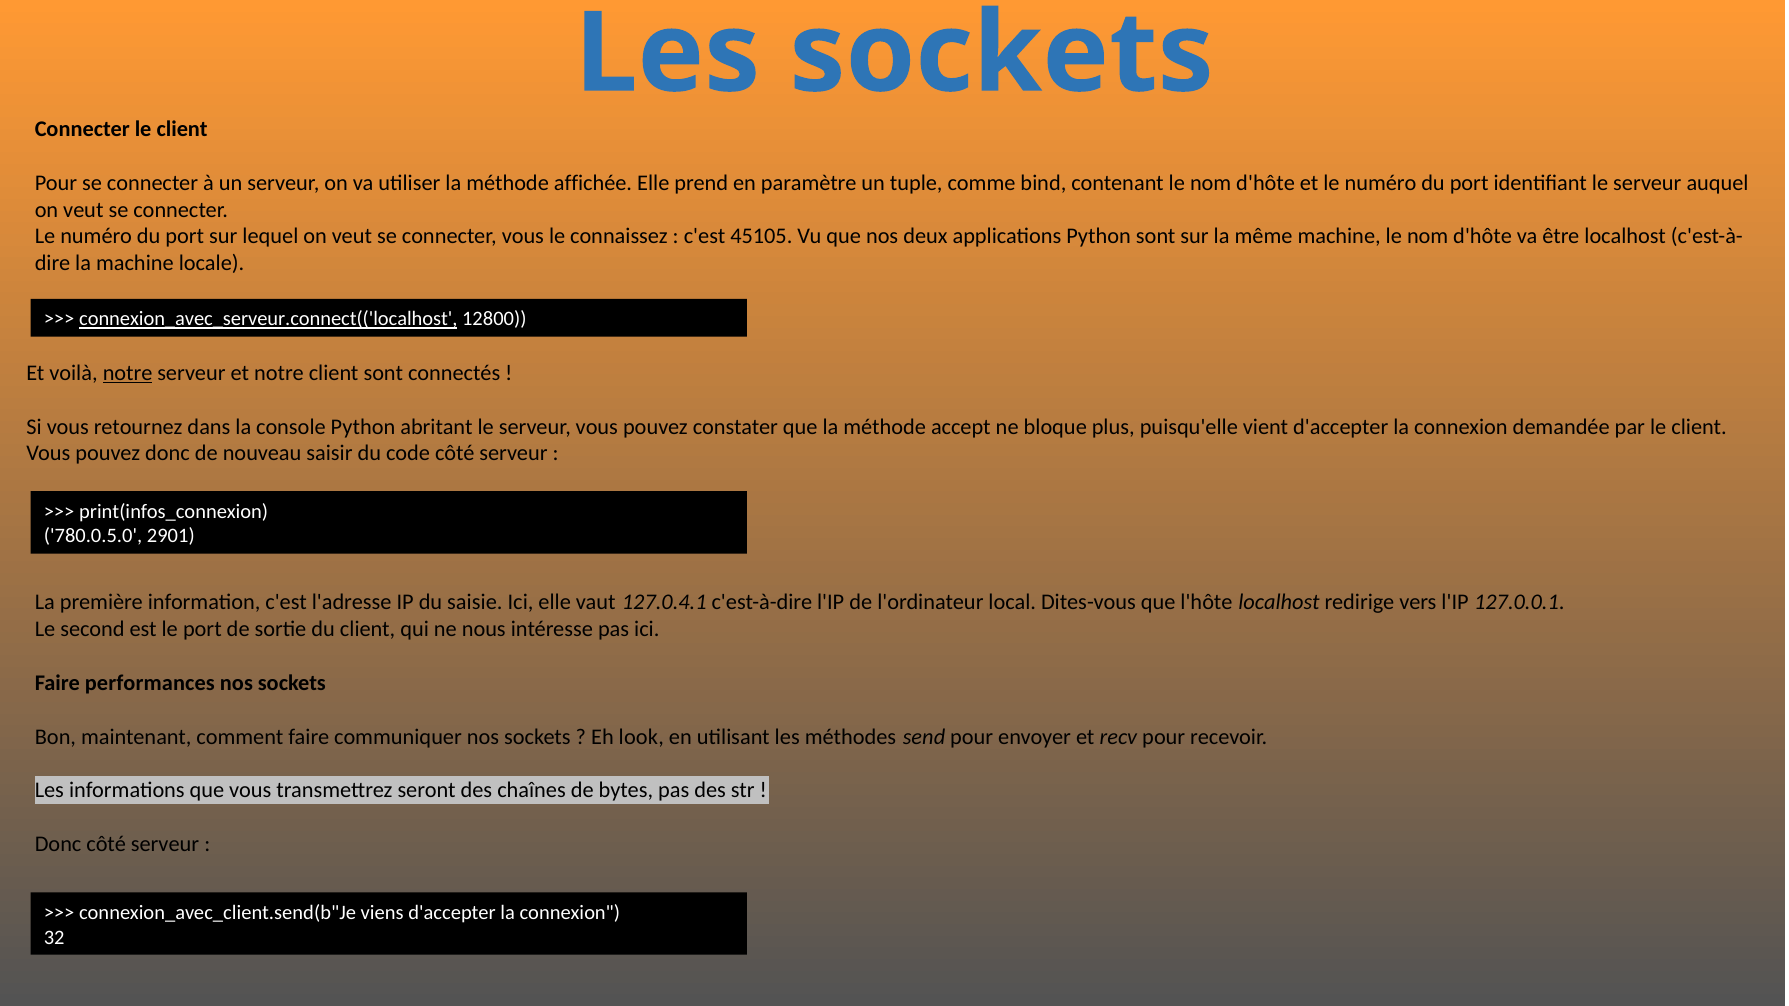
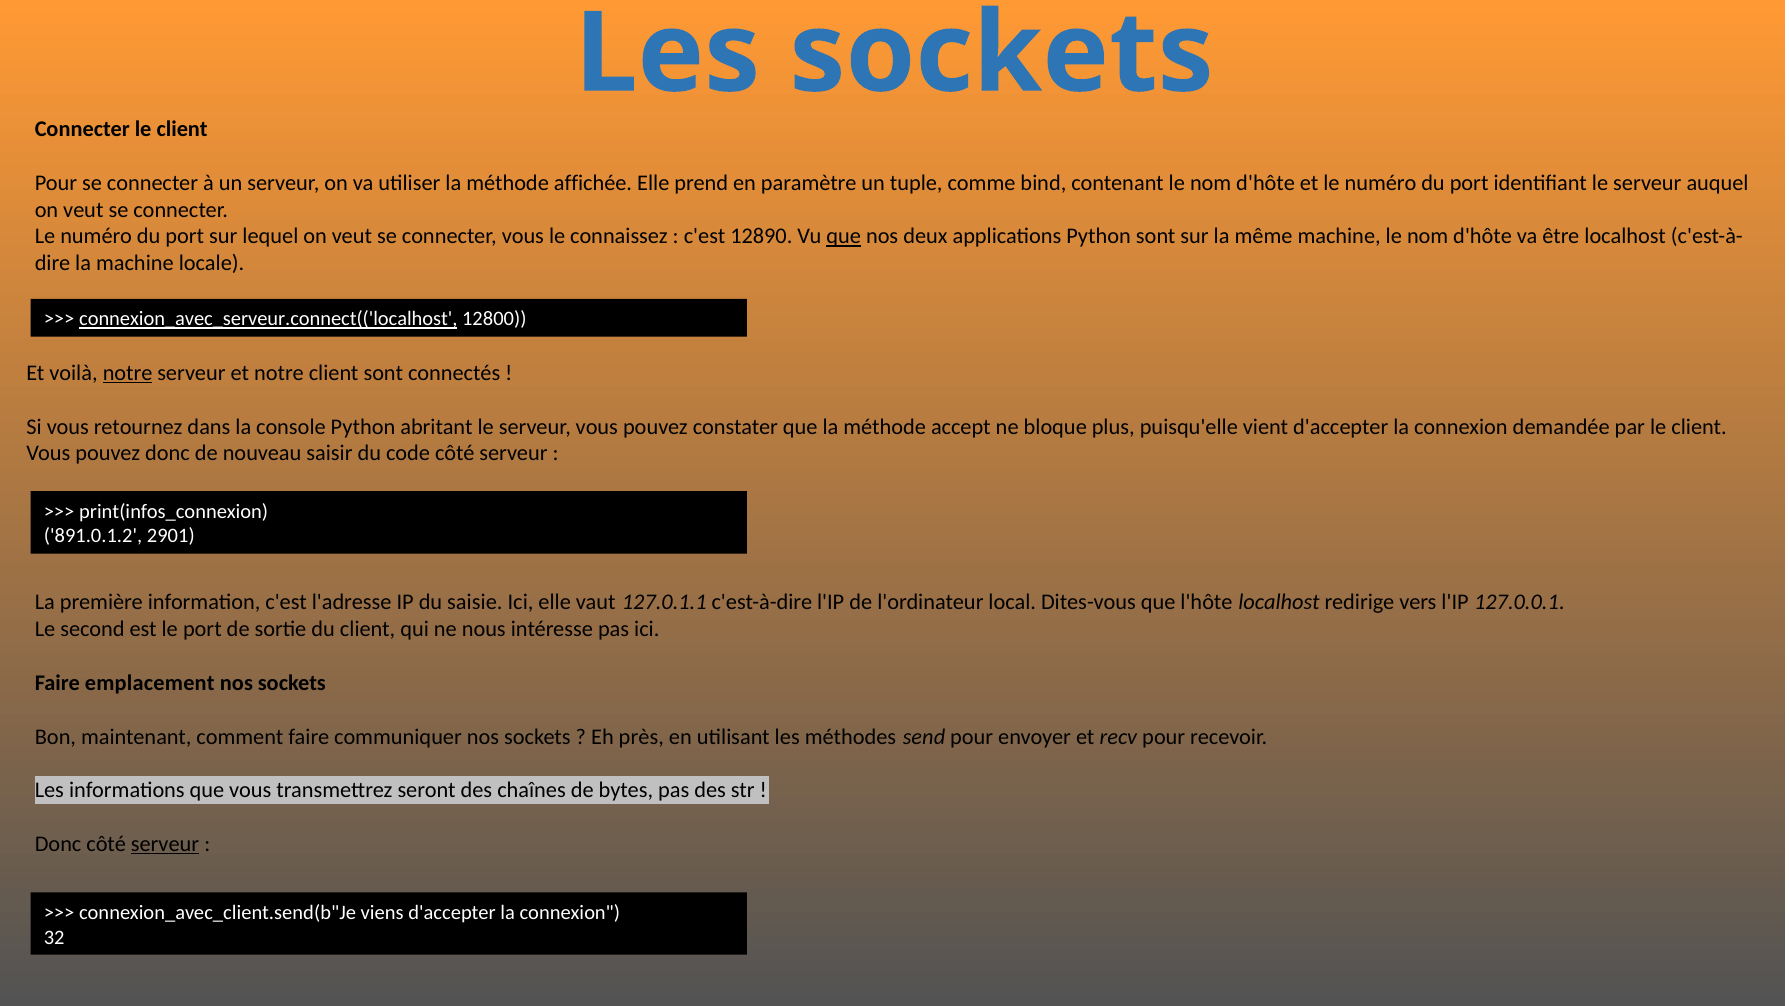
45105: 45105 -> 12890
que at (844, 237) underline: none -> present
780.0.5.0: 780.0.5.0 -> 891.0.1.2
127.0.4.1: 127.0.4.1 -> 127.0.1.1
performances: performances -> emplacement
look: look -> près
serveur at (165, 844) underline: none -> present
